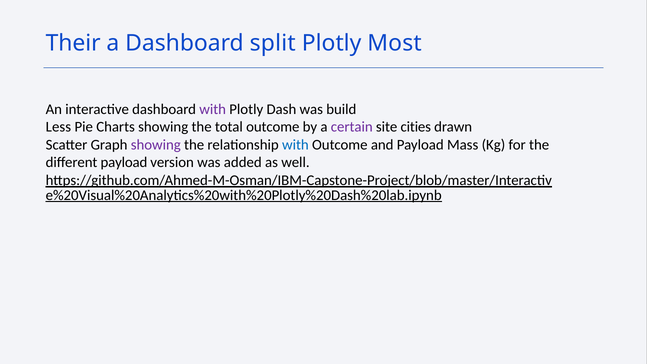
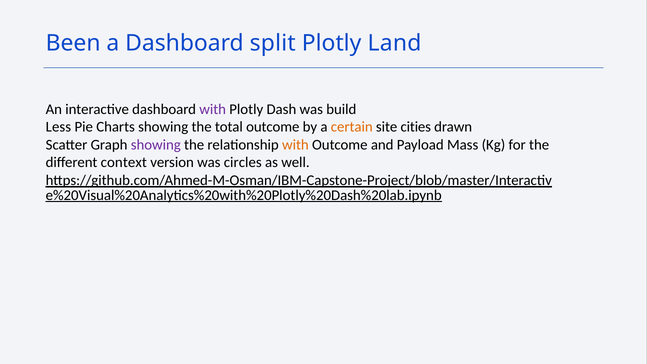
Their: Their -> Been
Most: Most -> Land
certain colour: purple -> orange
with at (295, 145) colour: blue -> orange
different payload: payload -> context
added: added -> circles
